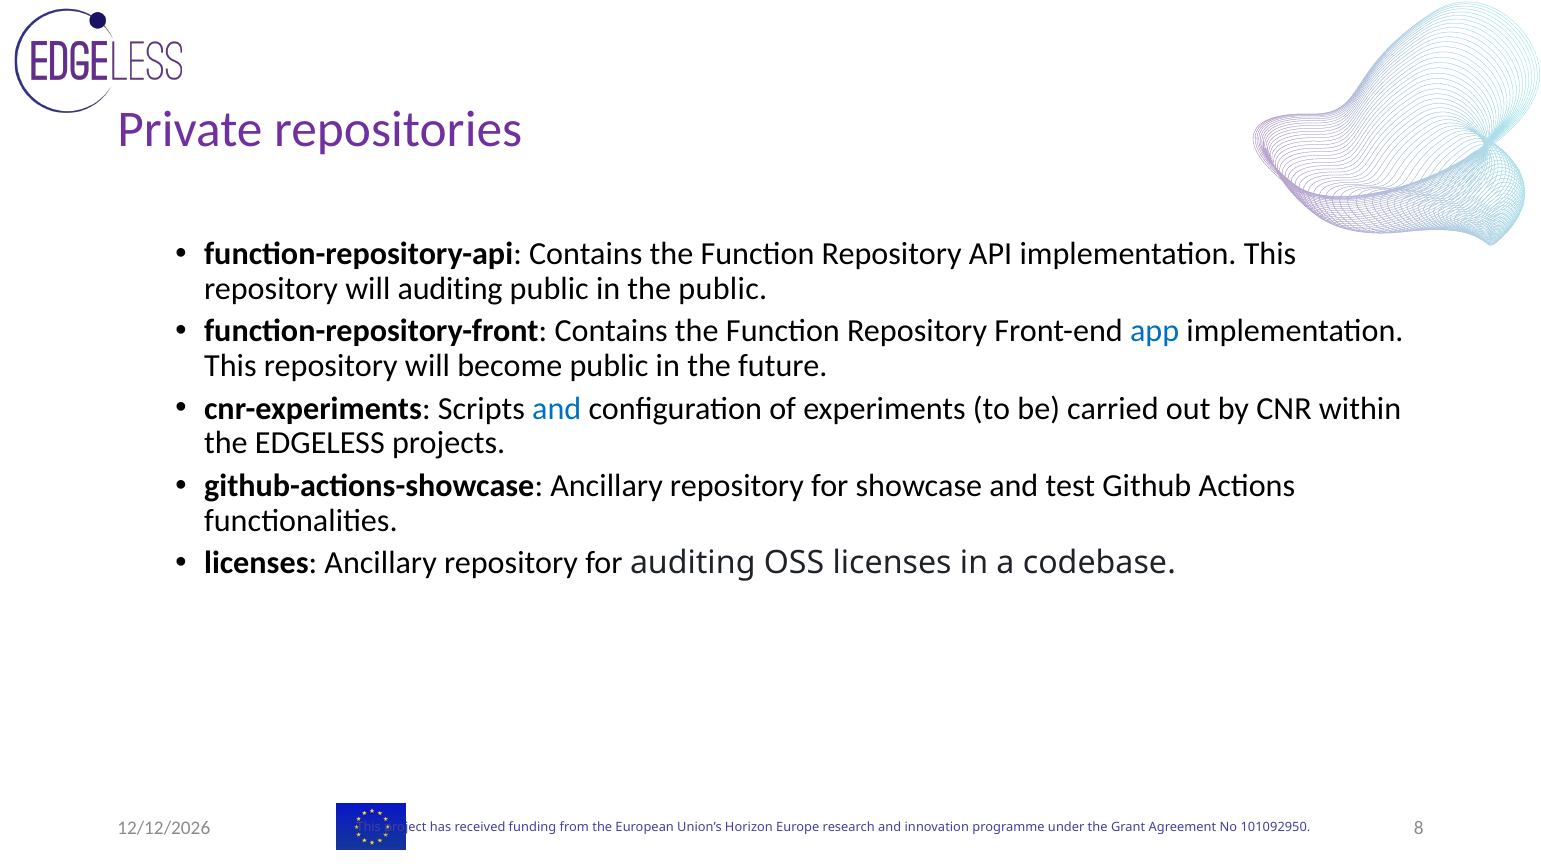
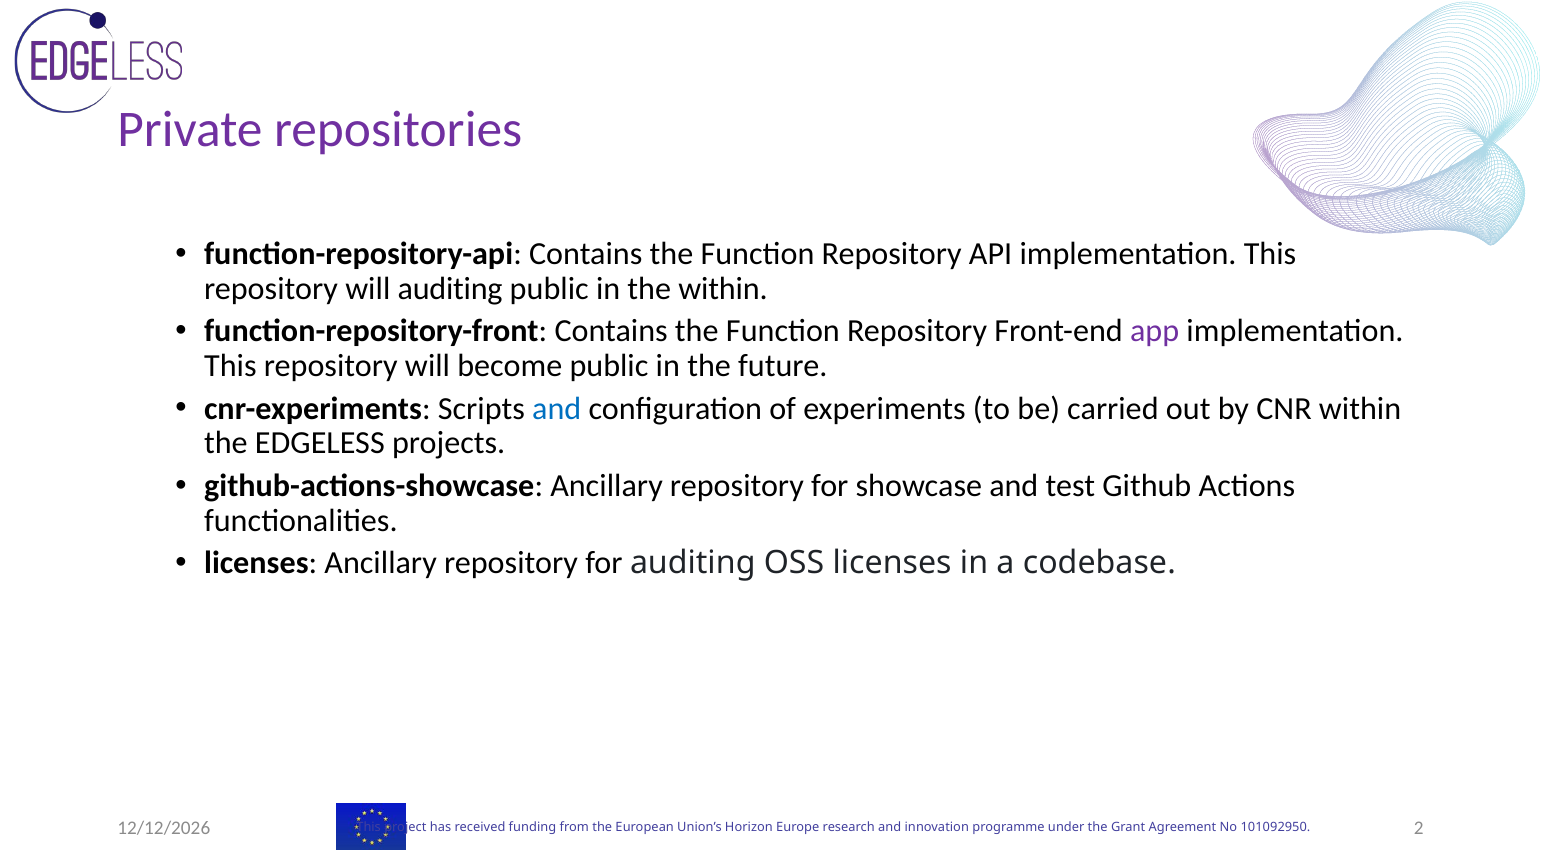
the public: public -> within
app colour: blue -> purple
8: 8 -> 2
